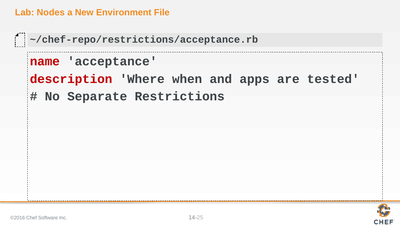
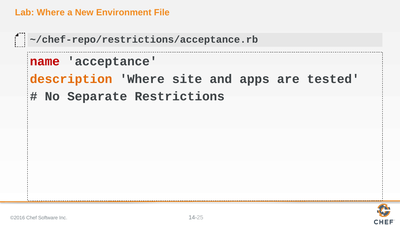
Lab Nodes: Nodes -> Where
description colour: red -> orange
when: when -> site
